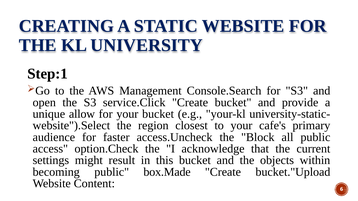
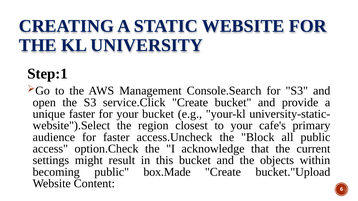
unique allow: allow -> faster
